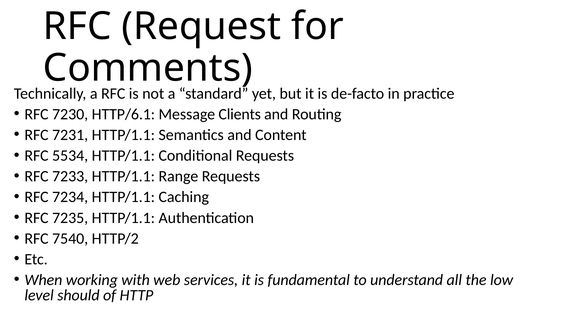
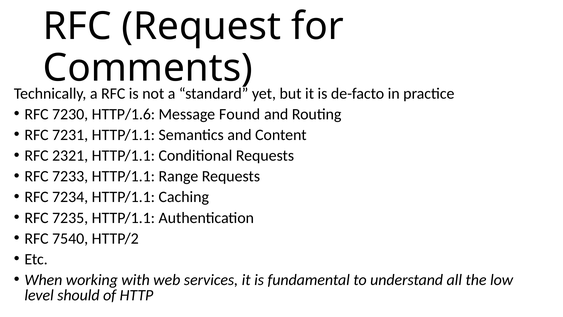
HTTP/6.1: HTTP/6.1 -> HTTP/1.6
Clients: Clients -> Found
5534: 5534 -> 2321
